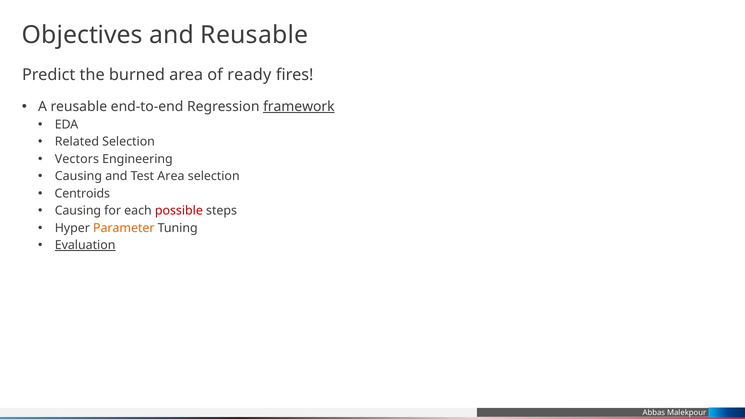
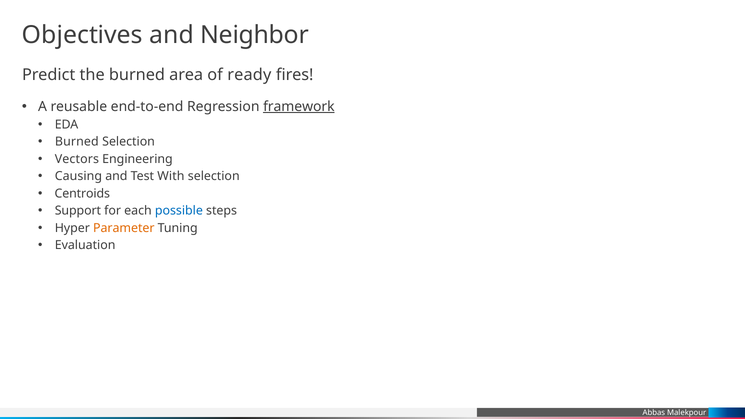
and Reusable: Reusable -> Neighbor
Related at (77, 142): Related -> Burned
Test Area: Area -> With
Causing at (78, 211): Causing -> Support
possible colour: red -> blue
Evaluation underline: present -> none
